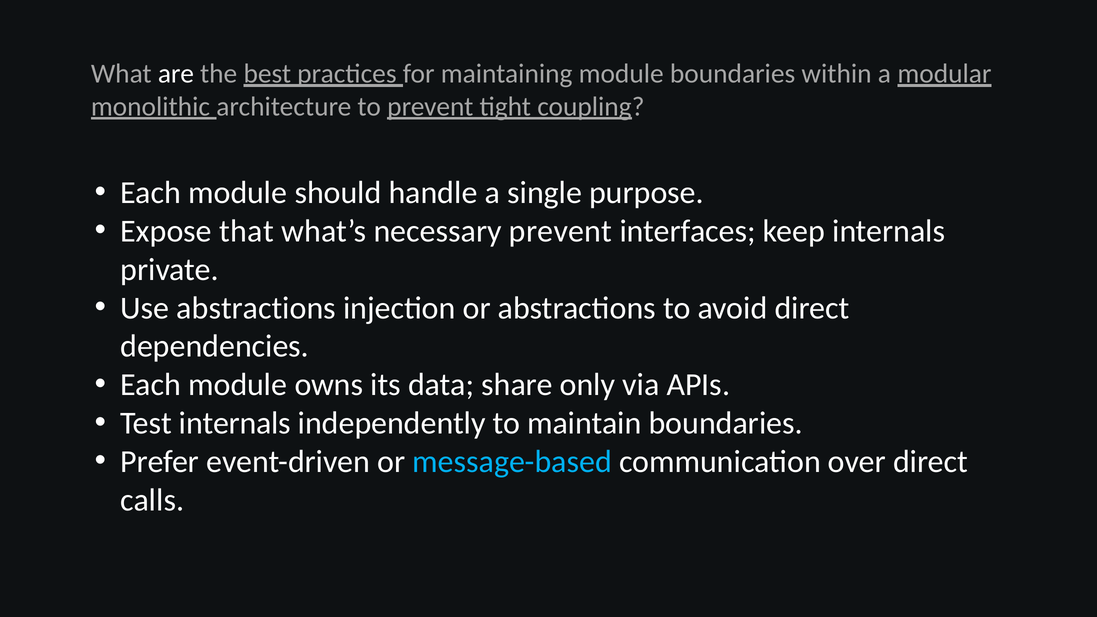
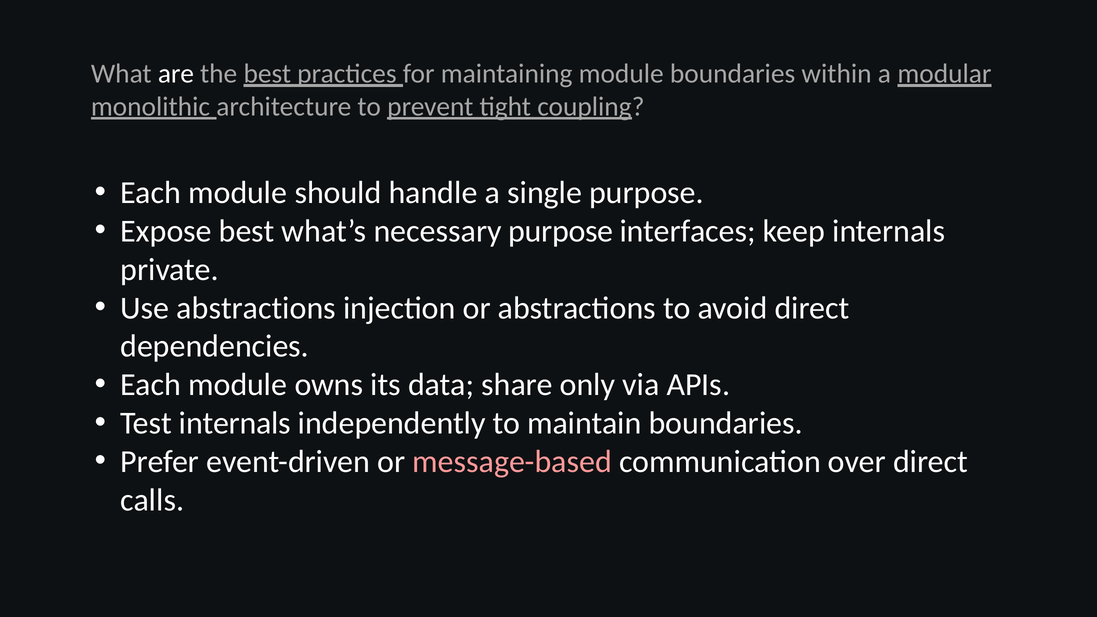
Expose that: that -> best
necessary prevent: prevent -> purpose
message-based colour: light blue -> pink
